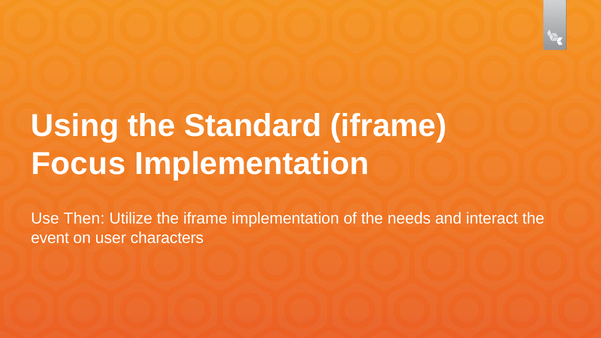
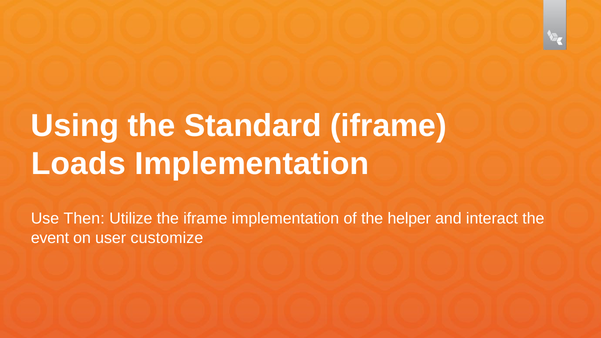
Focus: Focus -> Loads
needs: needs -> helper
characters: characters -> customize
